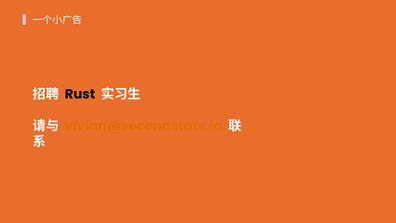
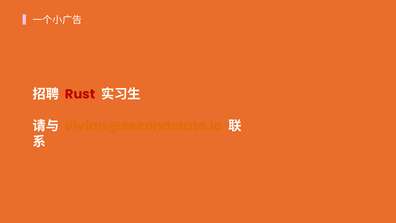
Rust colour: black -> red
